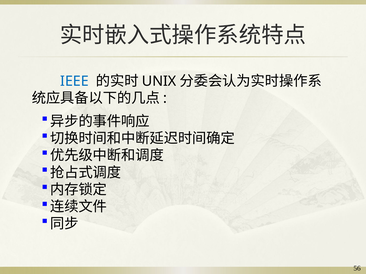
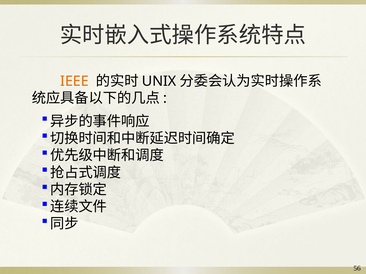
IEEE colour: blue -> orange
